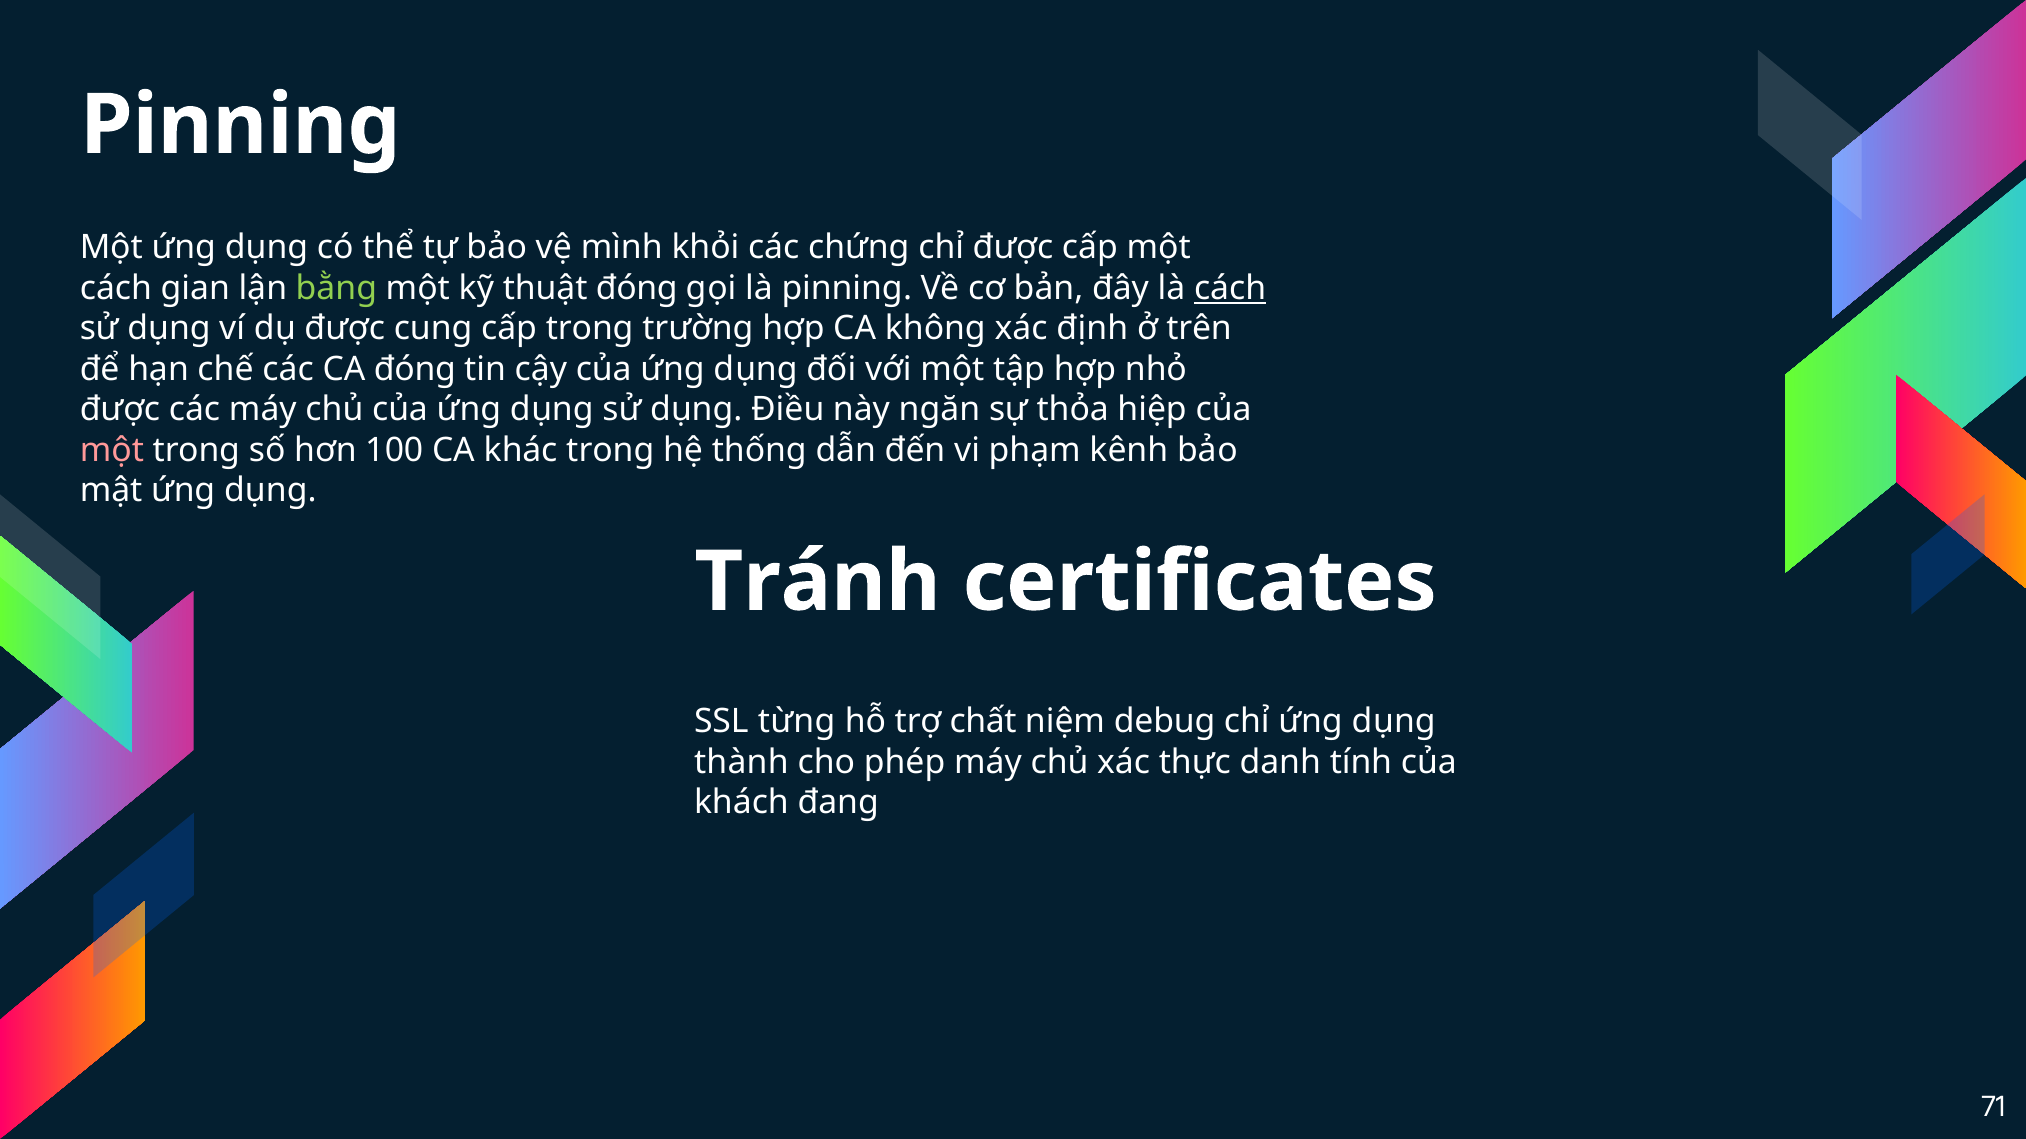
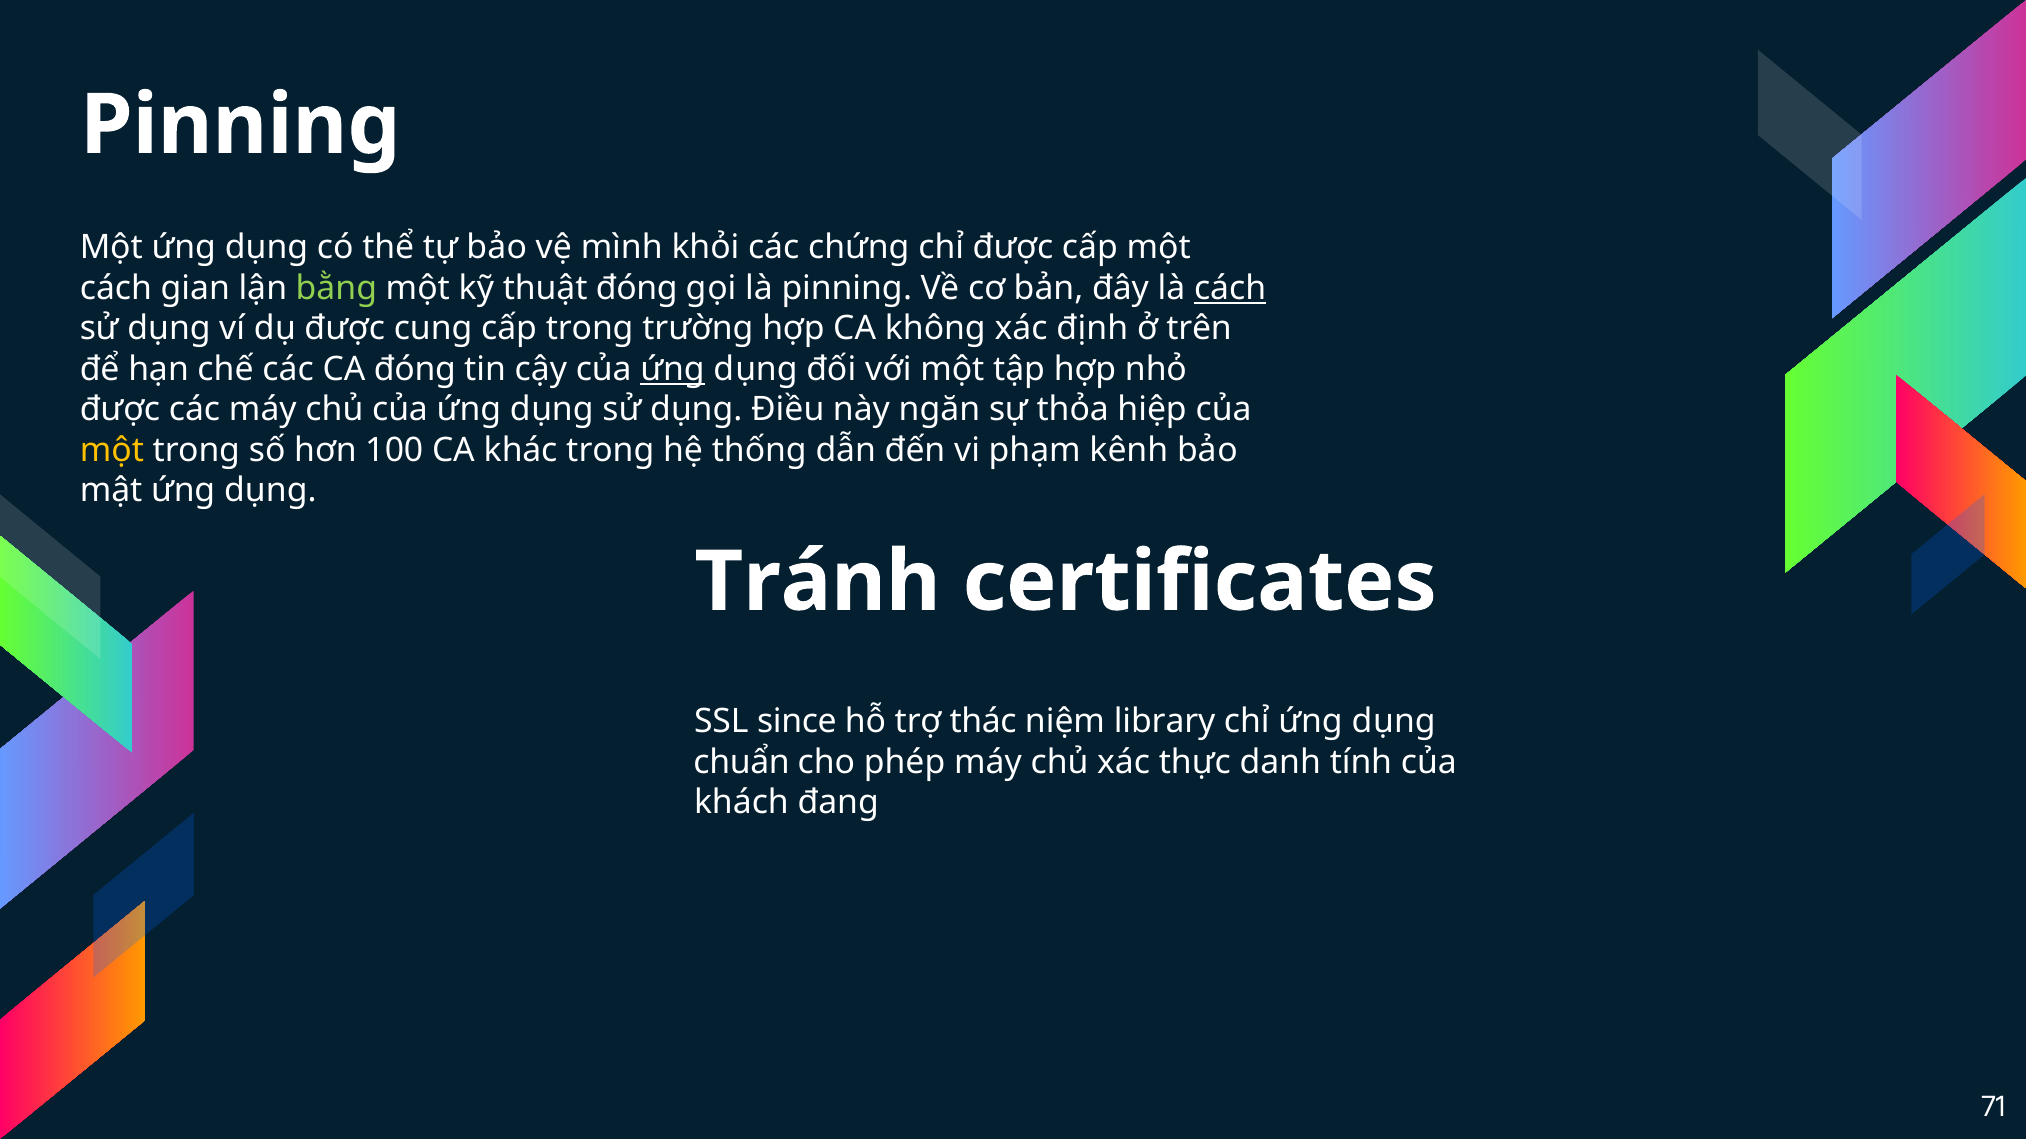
ứng at (673, 369) underline: none -> present
một at (112, 450) colour: pink -> yellow
từng: từng -> since
chất: chất -> thác
debug: debug -> library
thành: thành -> chuẩn
